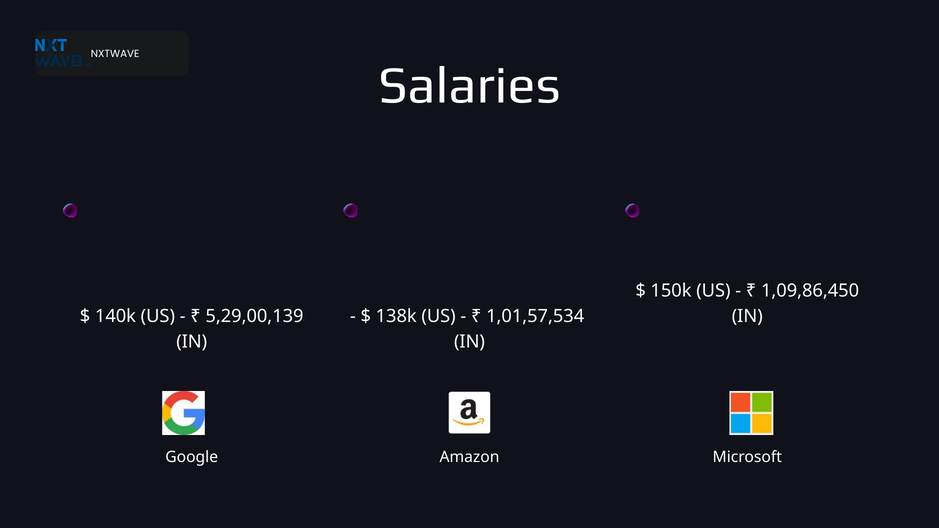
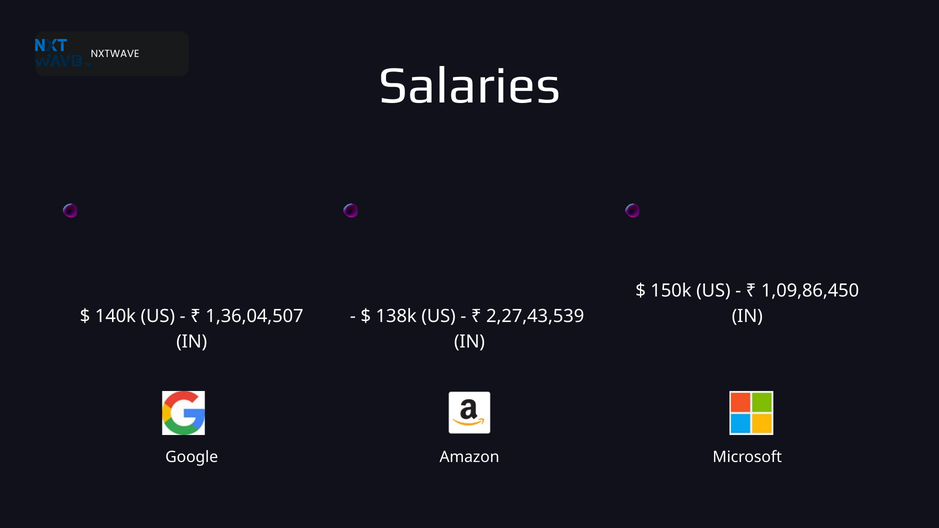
5,29,00,139: 5,29,00,139 -> 1,36,04,507
1,01,57,534: 1,01,57,534 -> 2,27,43,539
